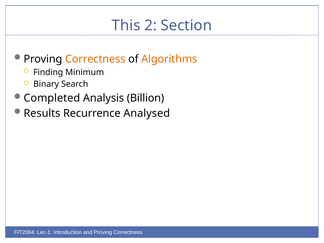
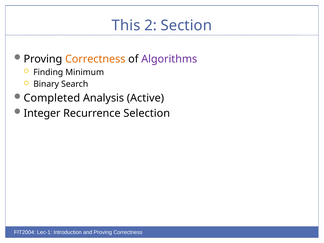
Algorithms colour: orange -> purple
Billion: Billion -> Active
Results: Results -> Integer
Analysed: Analysed -> Selection
